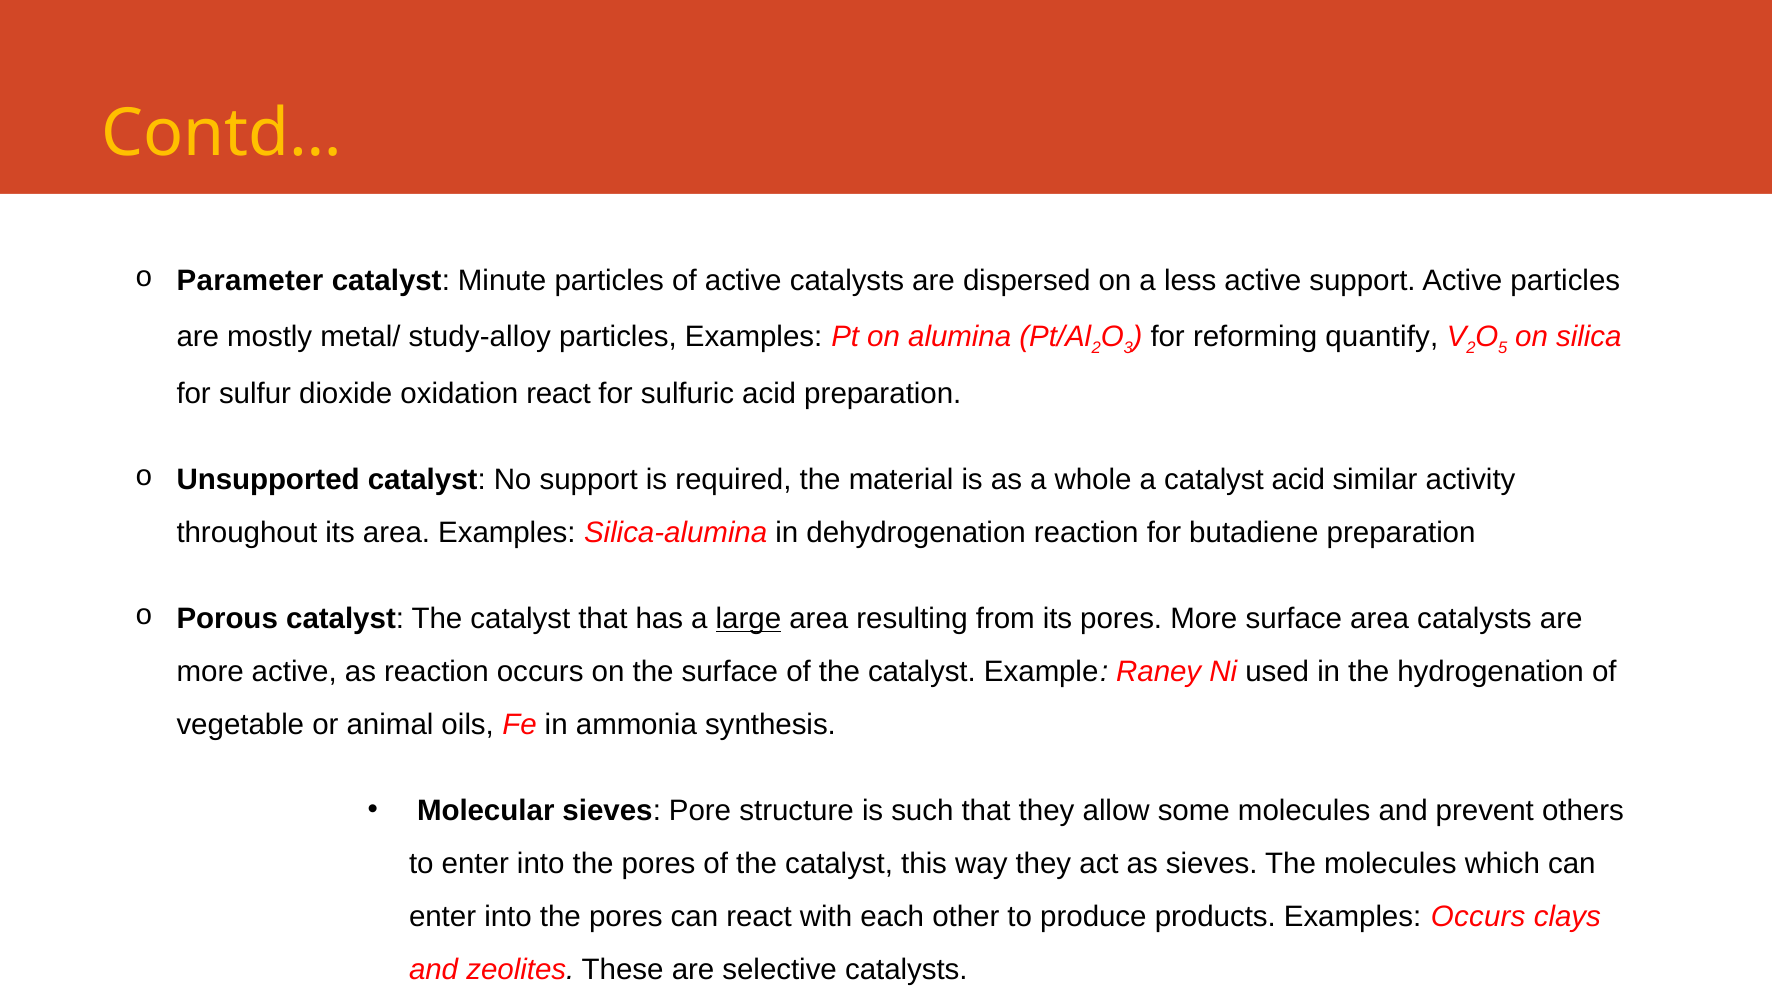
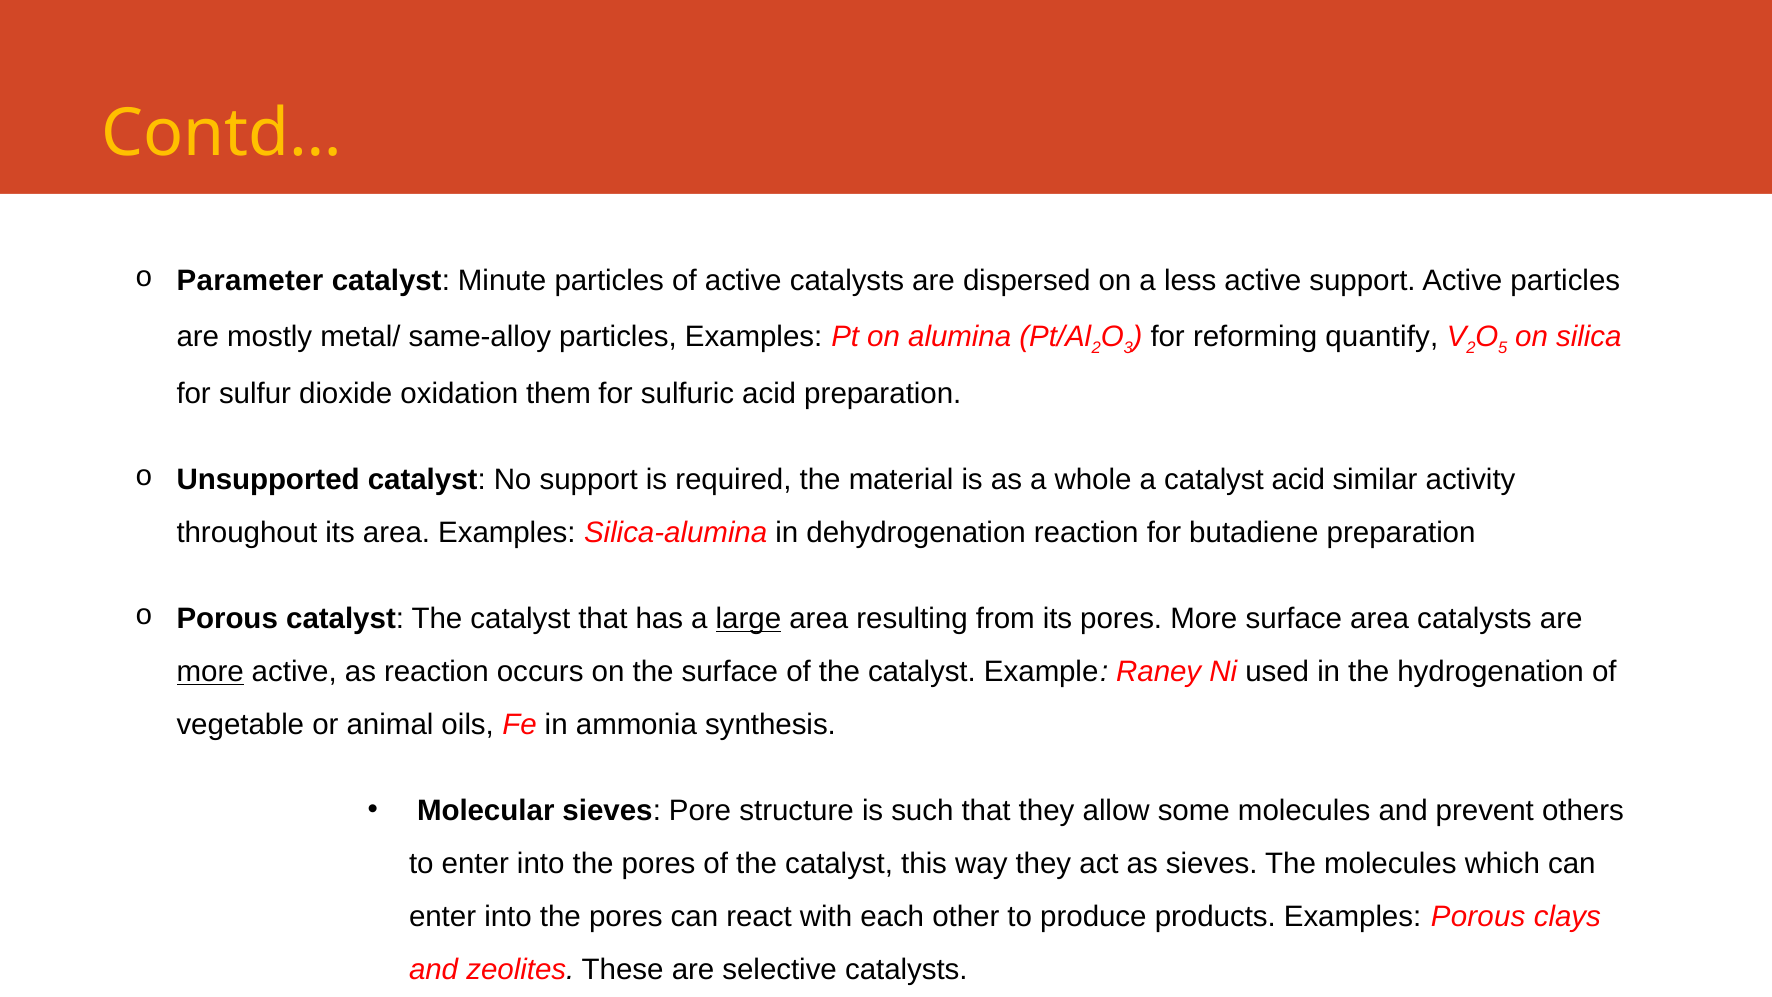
study-alloy: study-alloy -> same-alloy
oxidation react: react -> them
more at (210, 672) underline: none -> present
Examples Occurs: Occurs -> Porous
